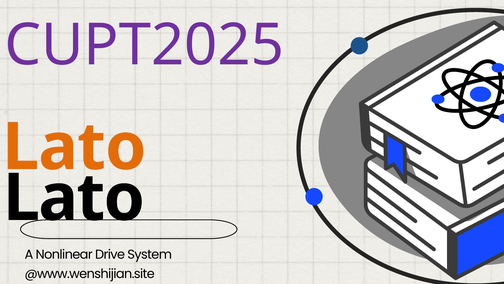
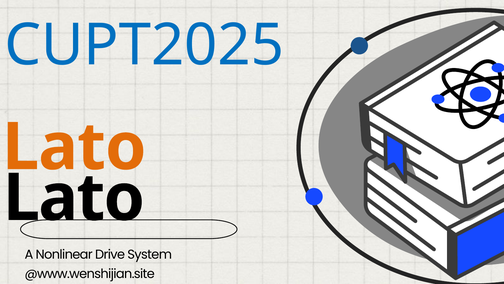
CUPT2025 colour: purple -> blue
